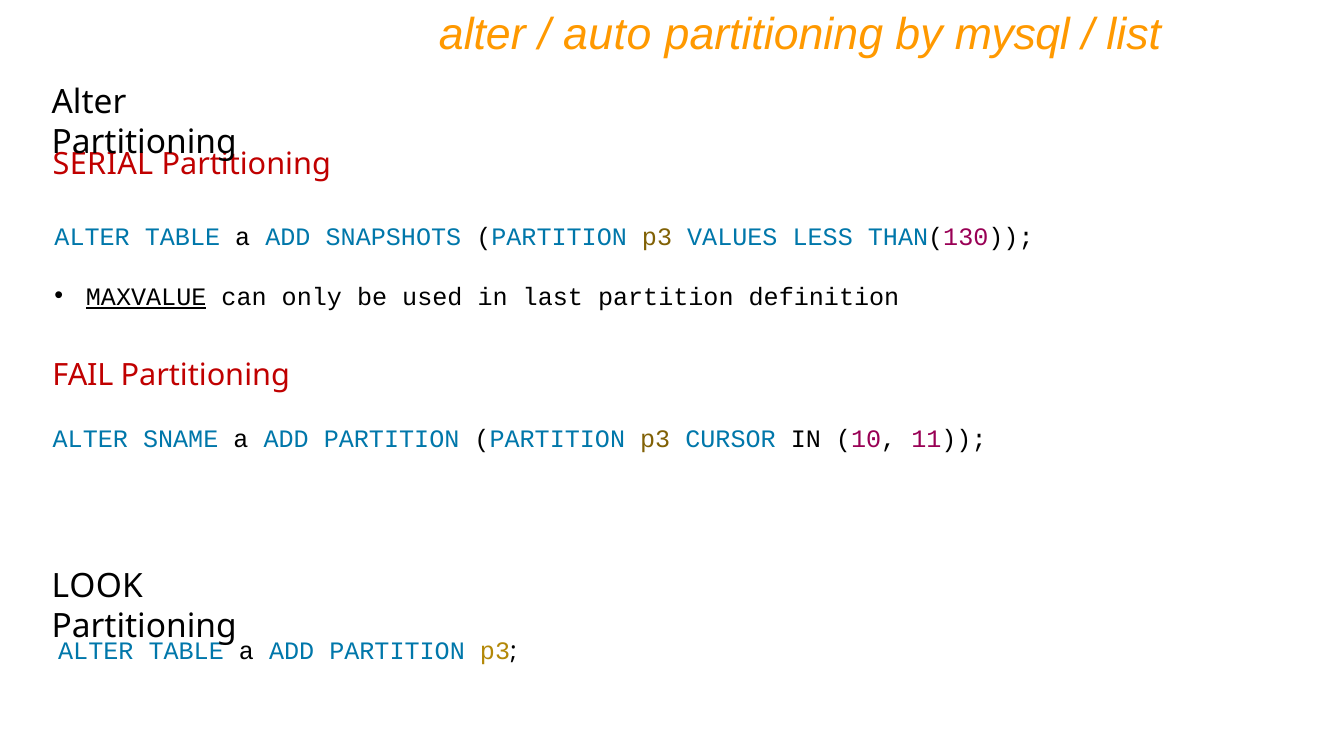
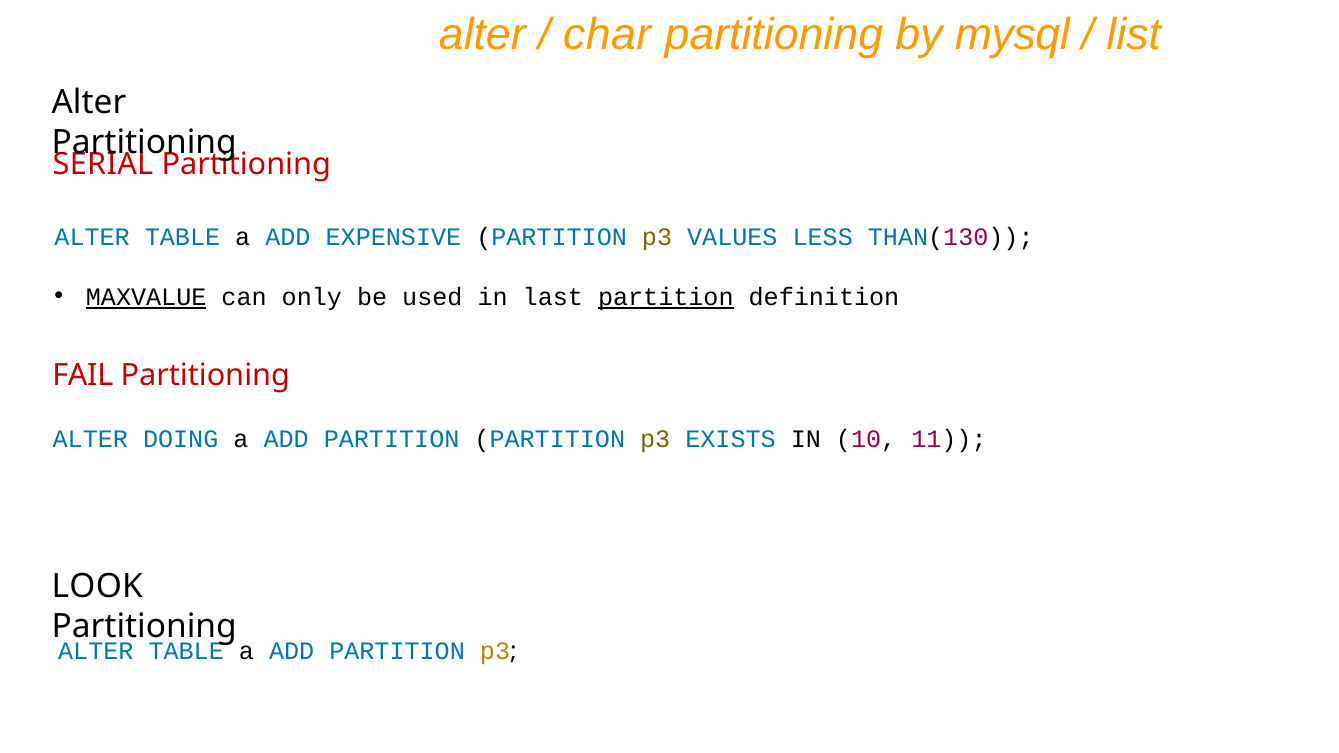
auto: auto -> char
SNAPSHOTS: SNAPSHOTS -> EXPENSIVE
partition at (666, 297) underline: none -> present
SNAME: SNAME -> DOING
CURSOR: CURSOR -> EXISTS
